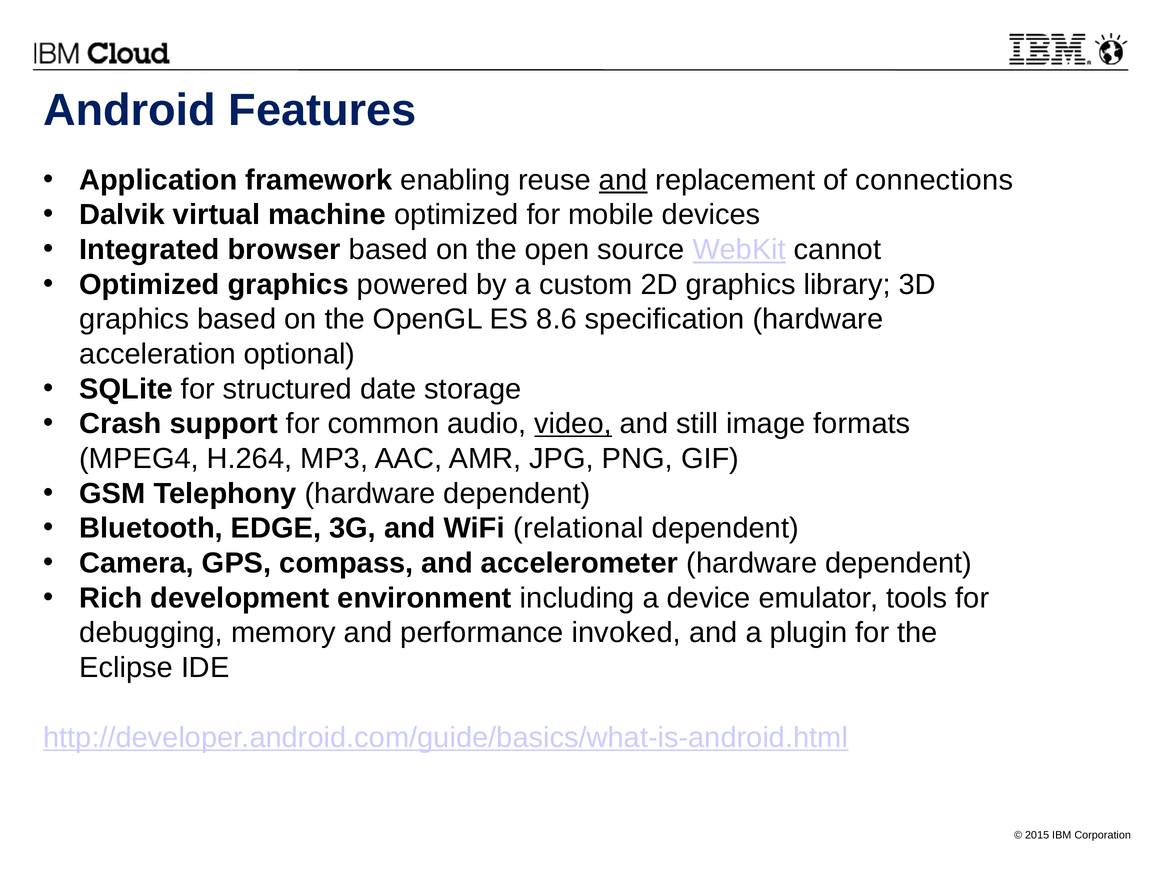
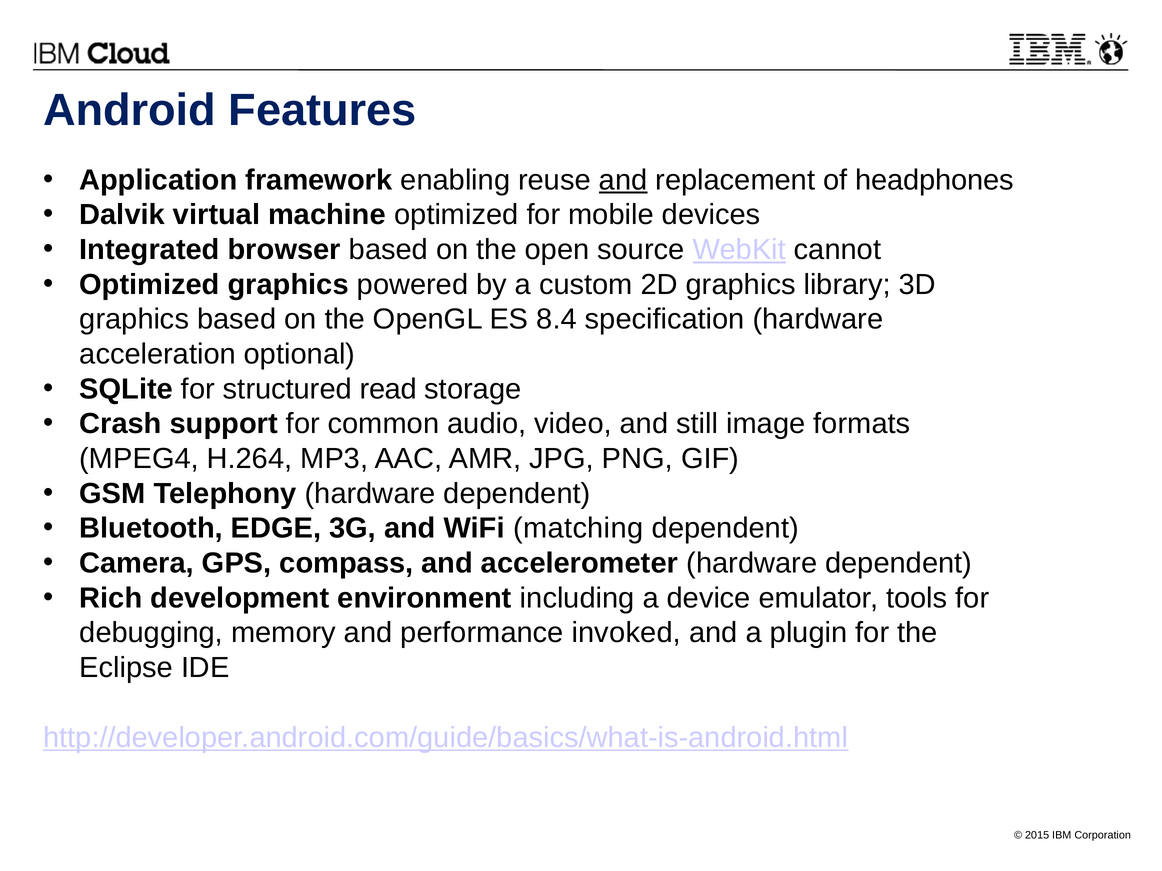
connections: connections -> headphones
8.6: 8.6 -> 8.4
date: date -> read
video underline: present -> none
relational: relational -> matching
